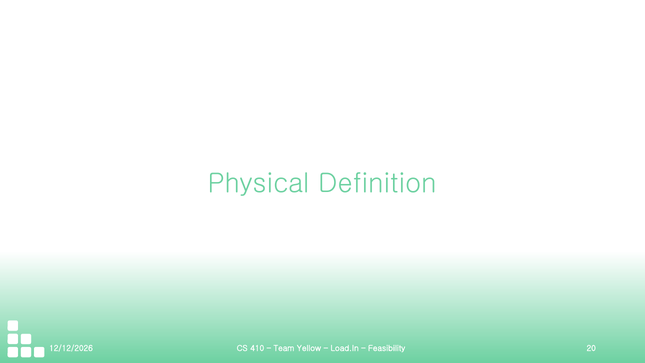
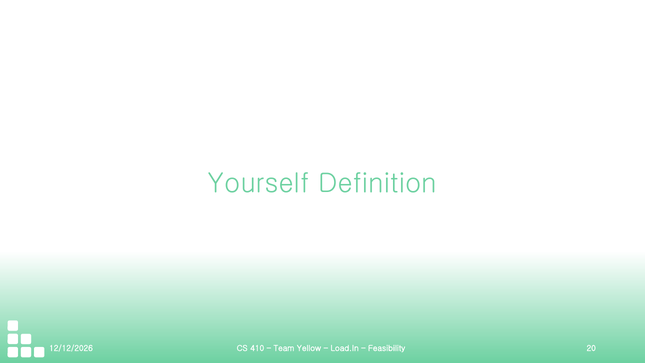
Physical: Physical -> Yourself
